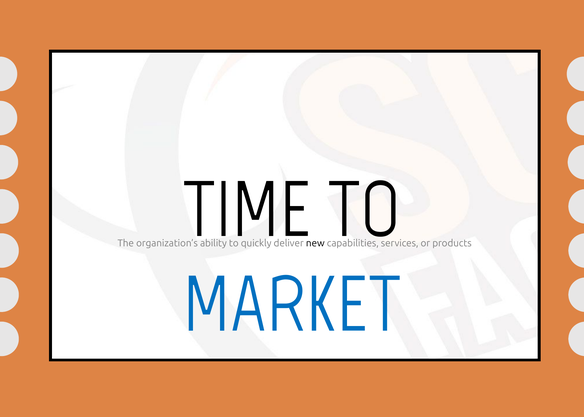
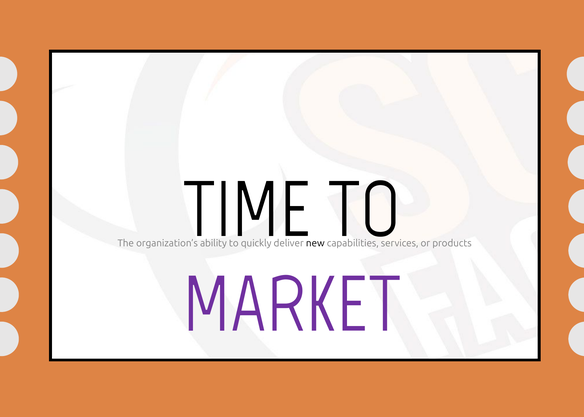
MARKET colour: blue -> purple
